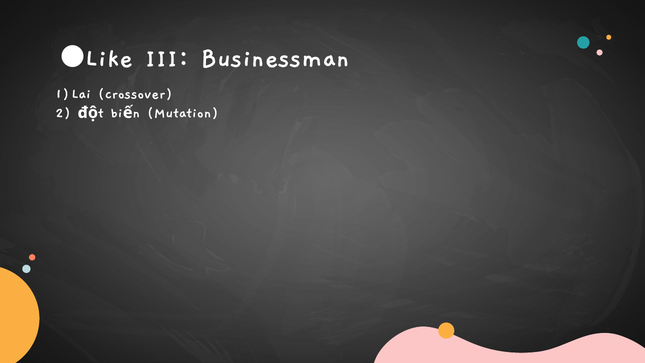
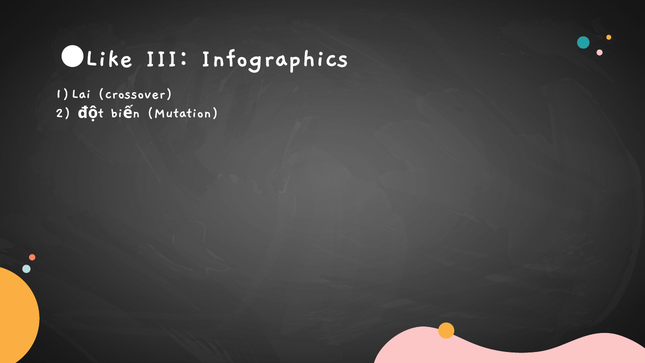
Businessman: Businessman -> Infographics
